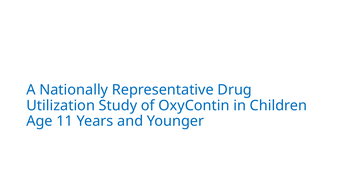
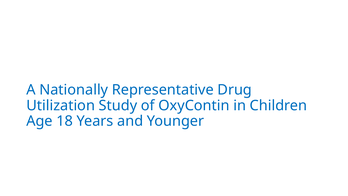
11: 11 -> 18
